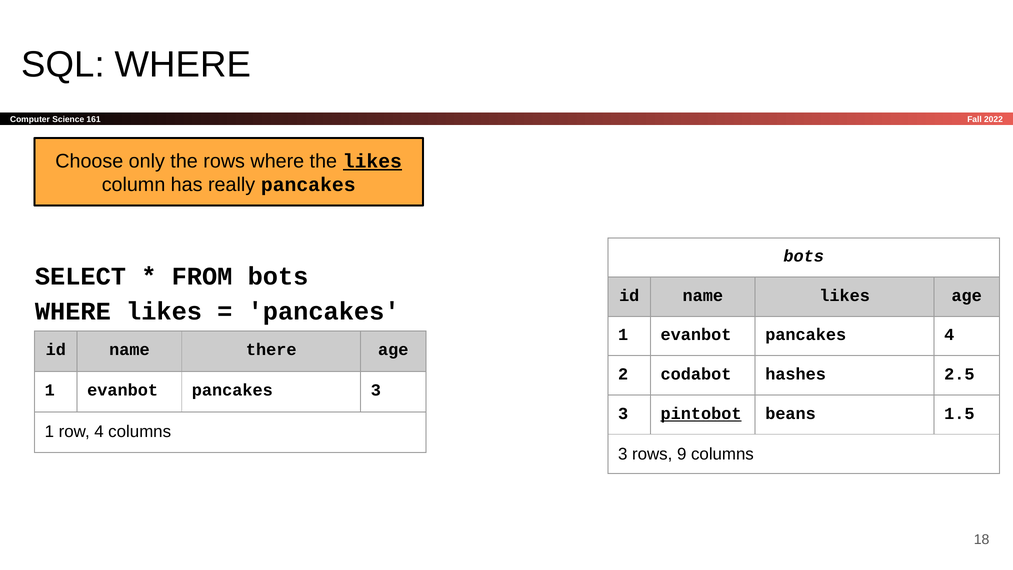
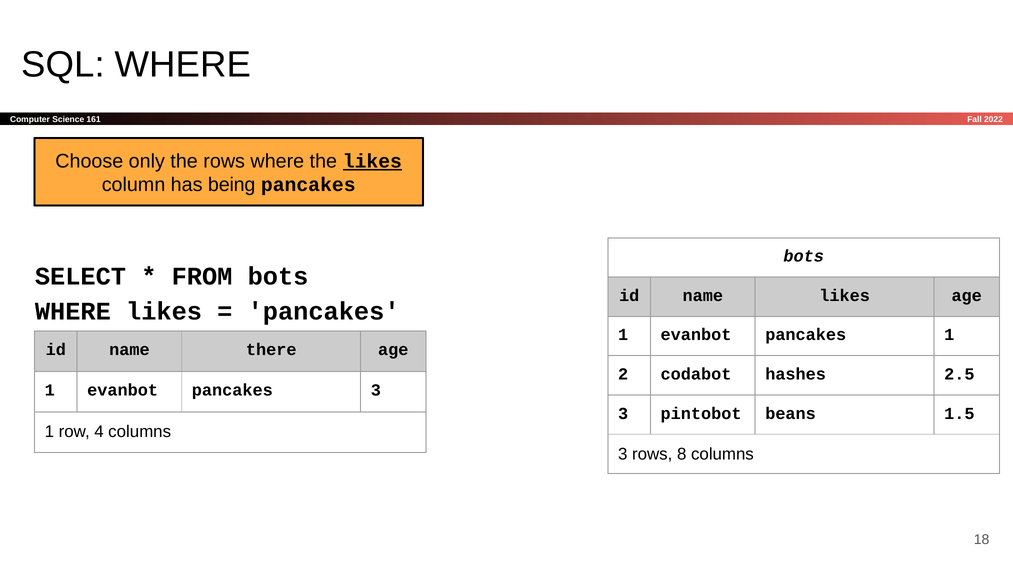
really: really -> being
pancakes 4: 4 -> 1
pintobot underline: present -> none
9: 9 -> 8
